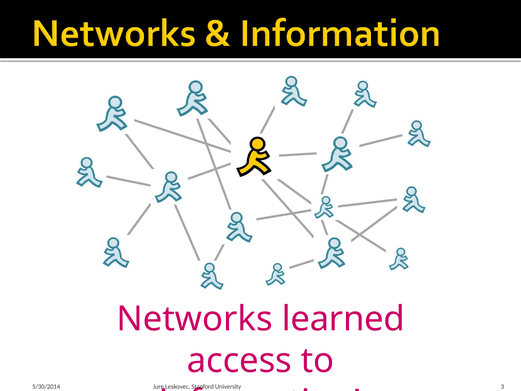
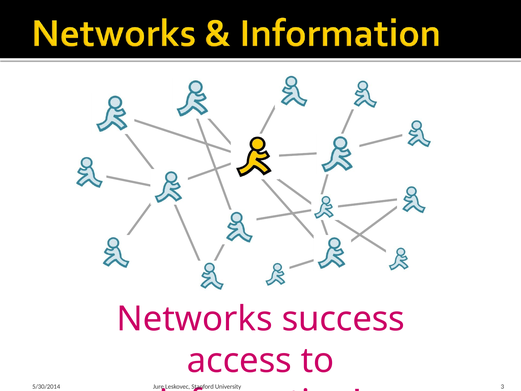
learned: learned -> success
